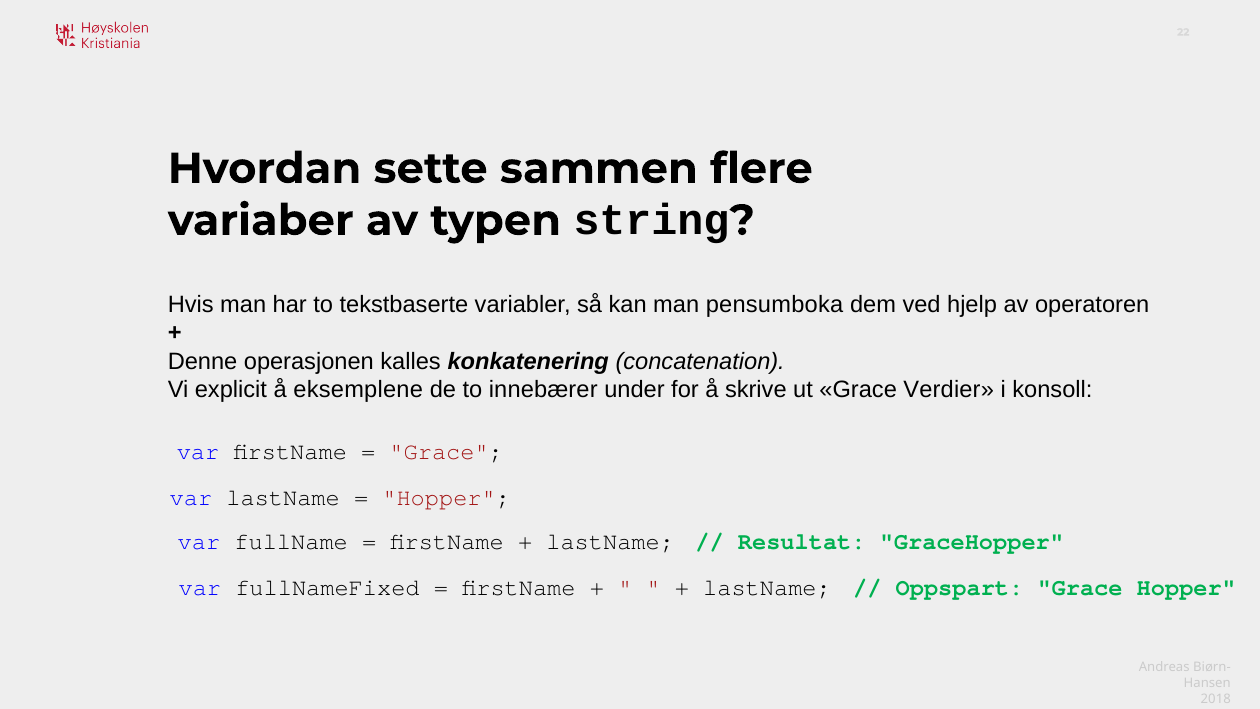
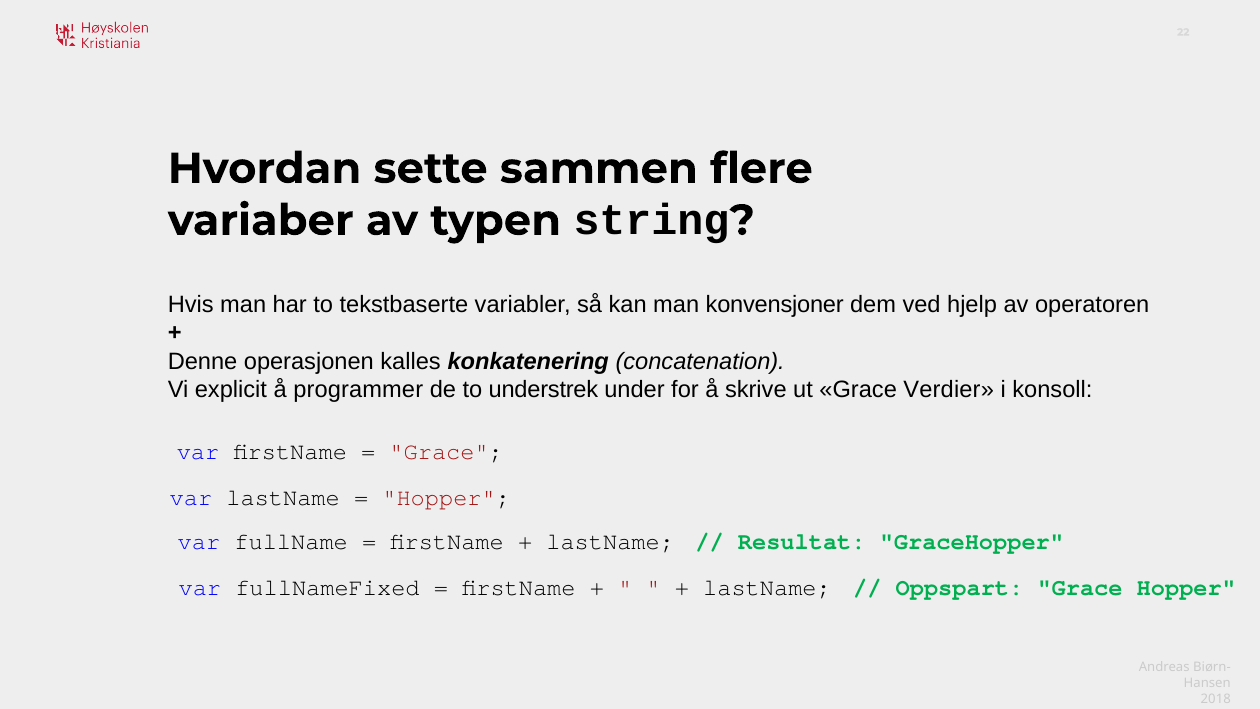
pensumboka: pensumboka -> konvensjoner
eksemplene: eksemplene -> programmer
innebærer: innebærer -> understrek
